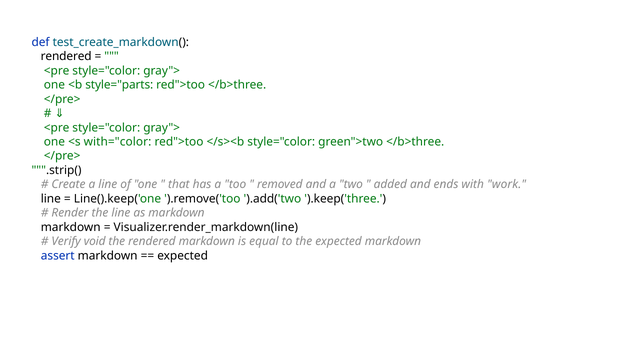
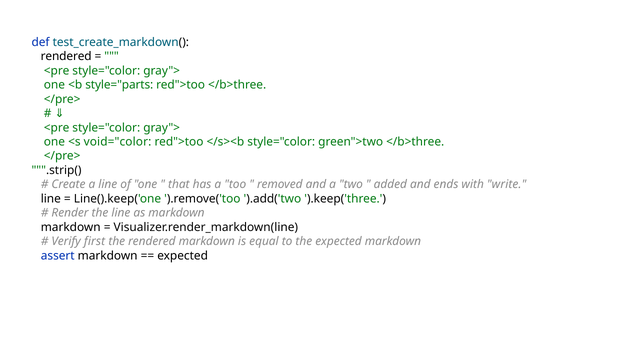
with="color: with="color -> void="color
work: work -> write
void: void -> first
